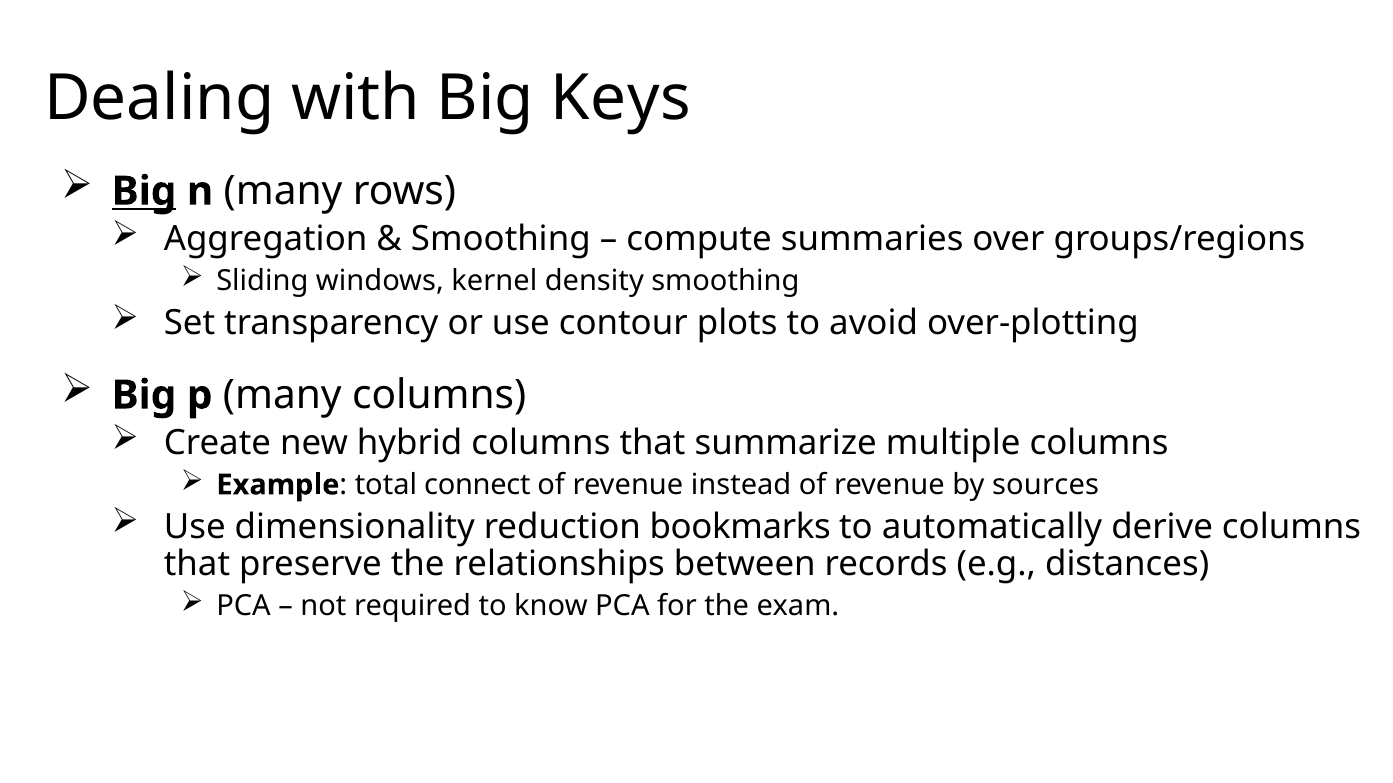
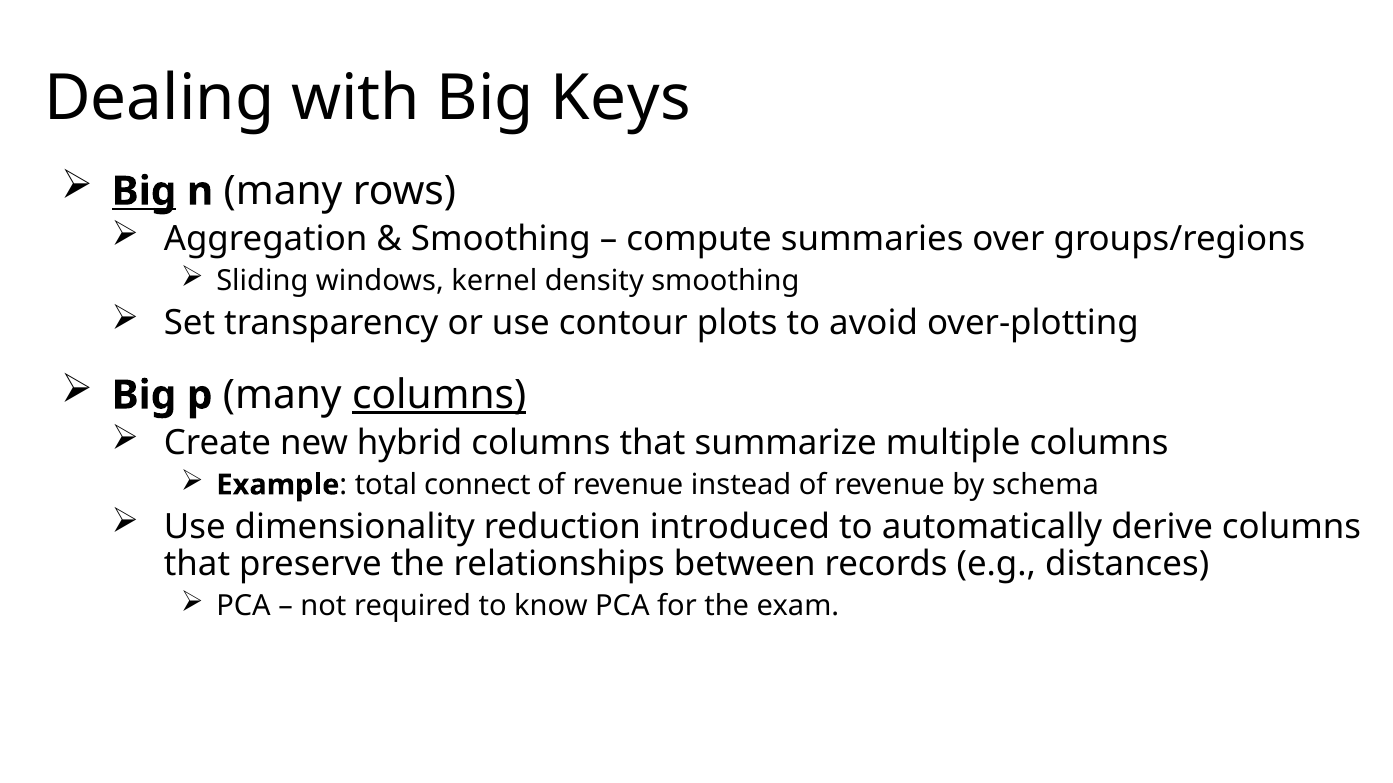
columns at (439, 395) underline: none -> present
sources: sources -> schema
bookmarks: bookmarks -> introduced
